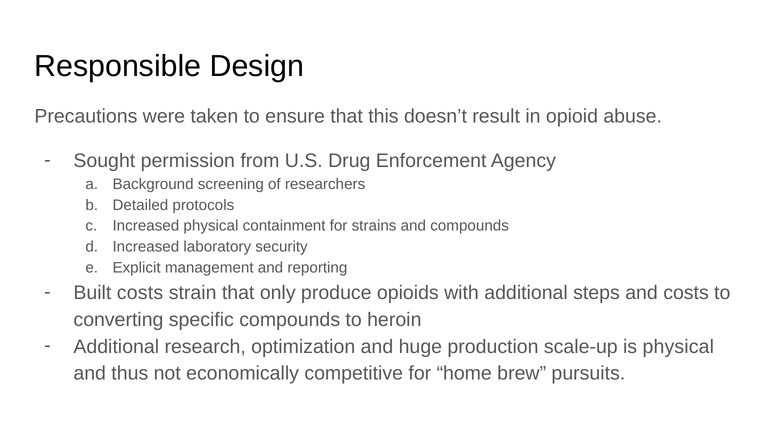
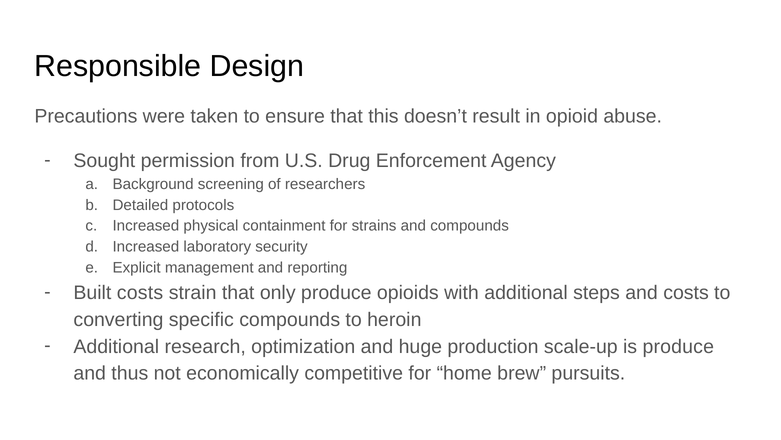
is physical: physical -> produce
